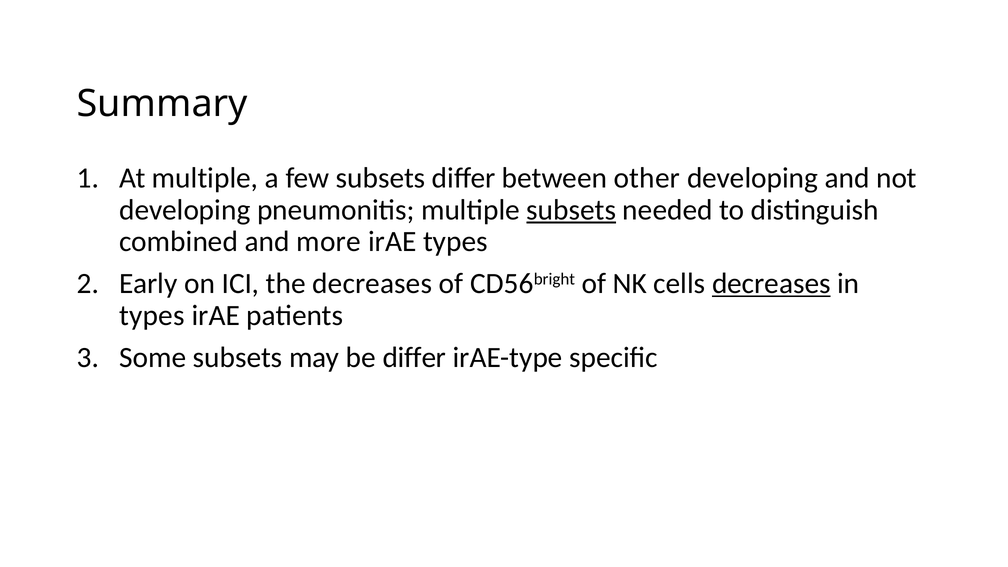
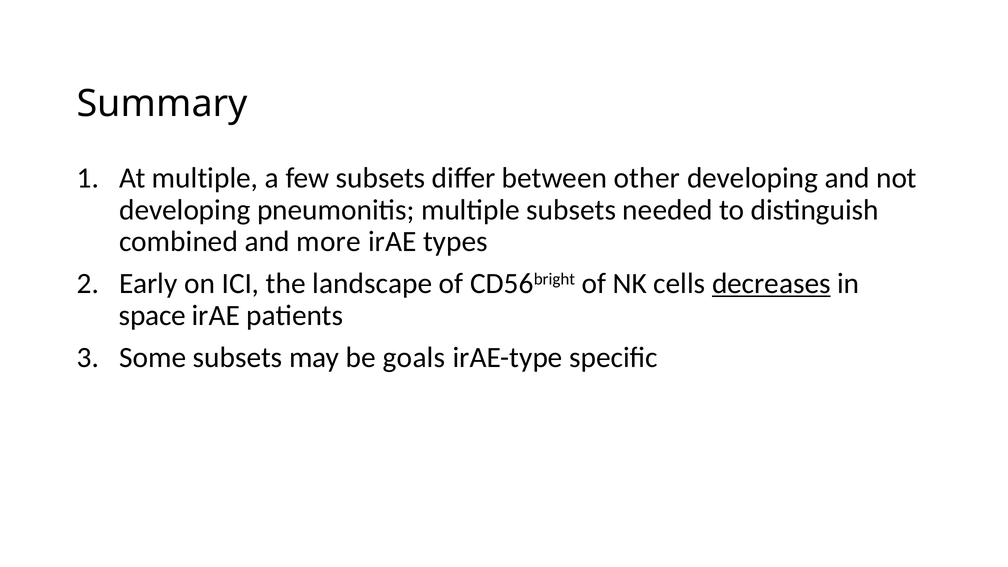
subsets at (571, 210) underline: present -> none
the decreases: decreases -> landscape
types at (152, 315): types -> space
be differ: differ -> goals
